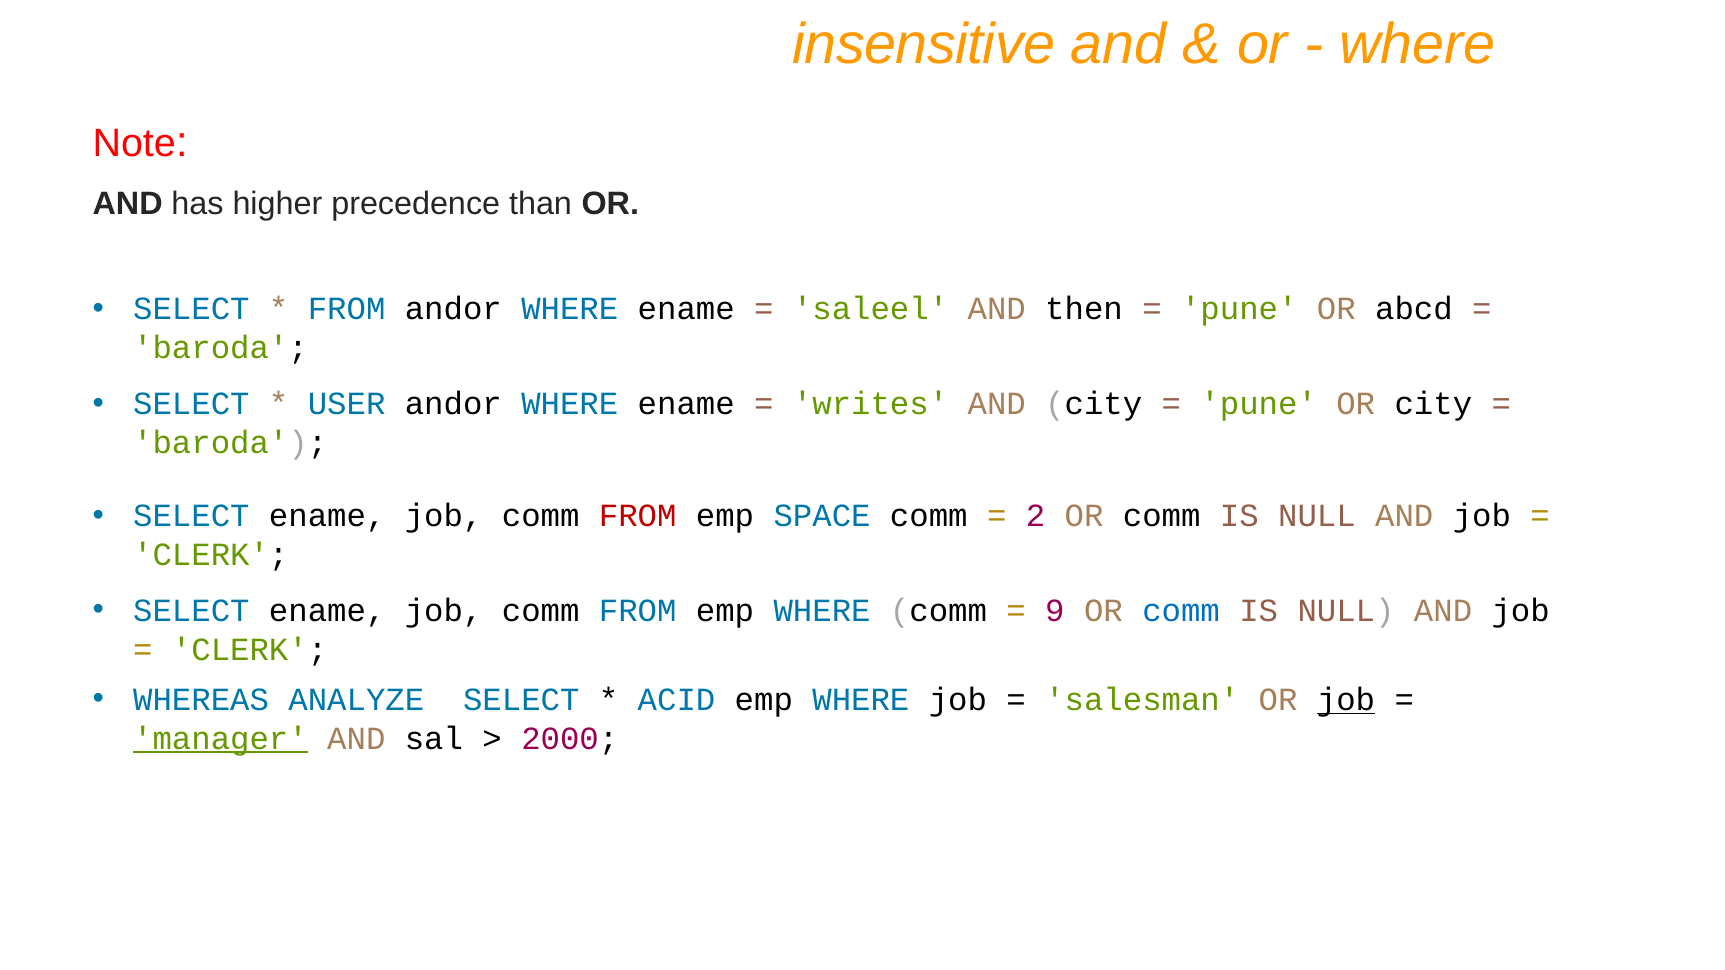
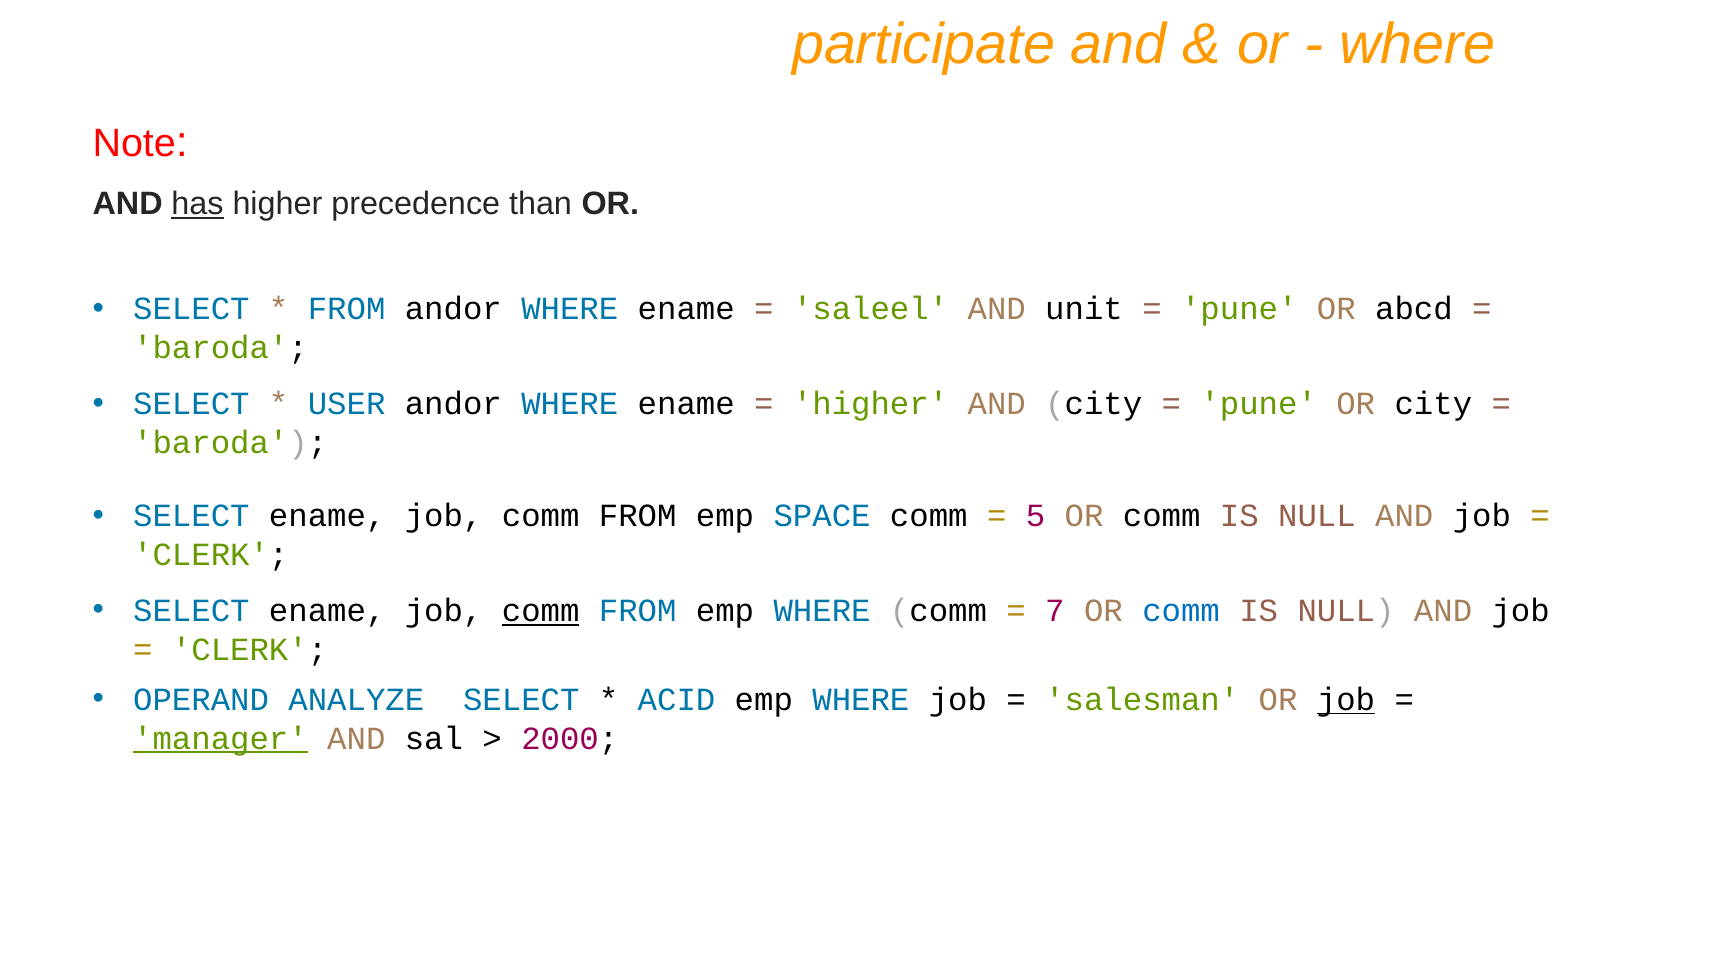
insensitive: insensitive -> participate
has underline: none -> present
then: then -> unit
writes at (871, 404): writes -> higher
FROM at (638, 516) colour: red -> black
2: 2 -> 5
comm at (541, 611) underline: none -> present
9: 9 -> 7
WHEREAS: WHEREAS -> OPERAND
